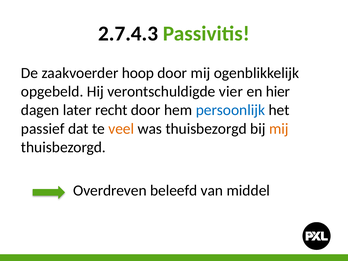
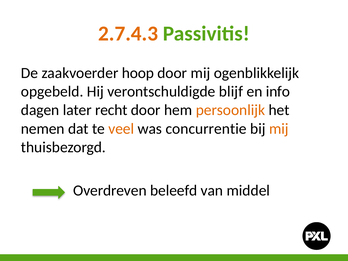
2.7.4.3 colour: black -> orange
vier: vier -> blijf
hier: hier -> info
persoonlijk colour: blue -> orange
passief: passief -> nemen
was thuisbezorgd: thuisbezorgd -> concurrentie
